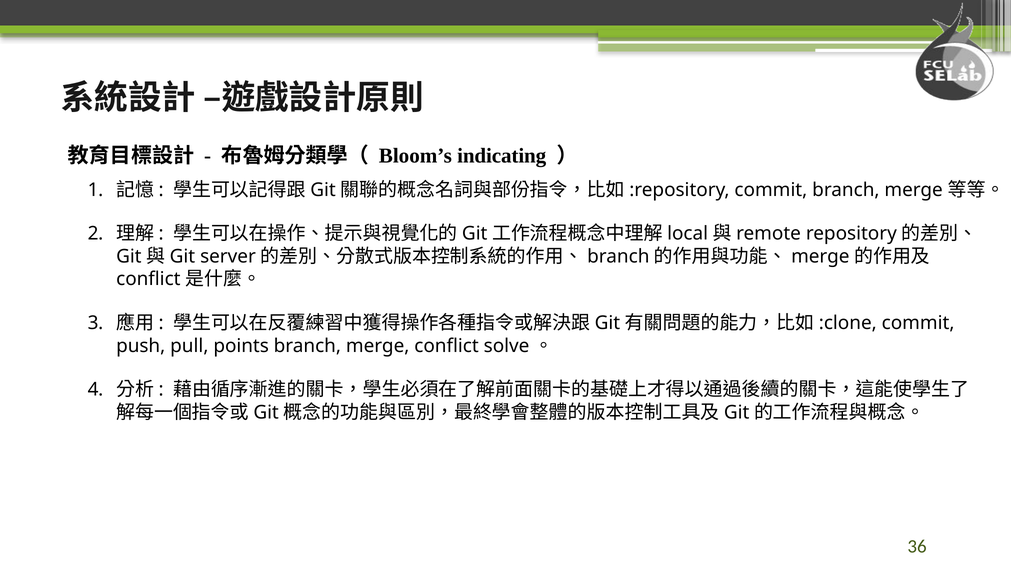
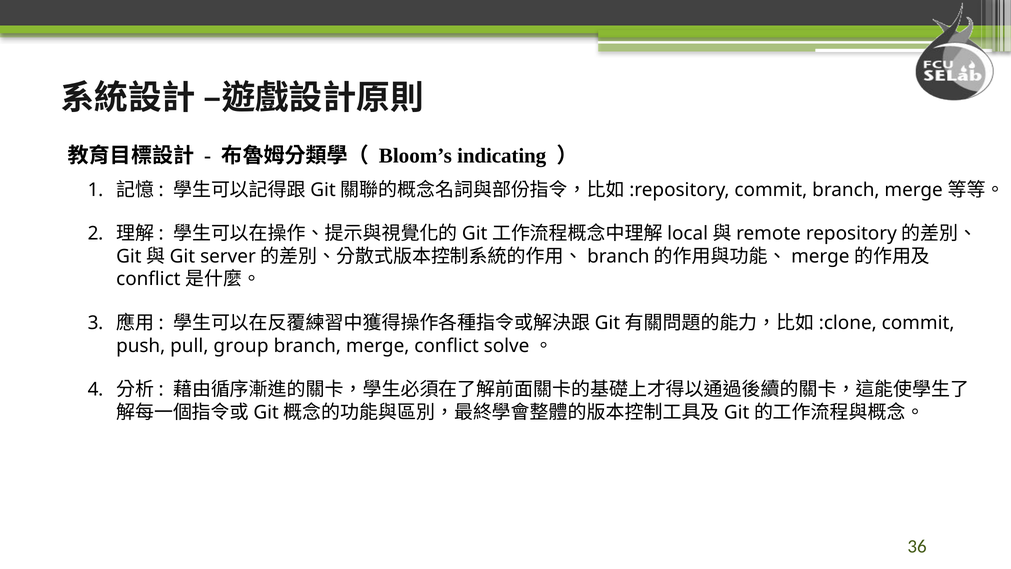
points: points -> group
